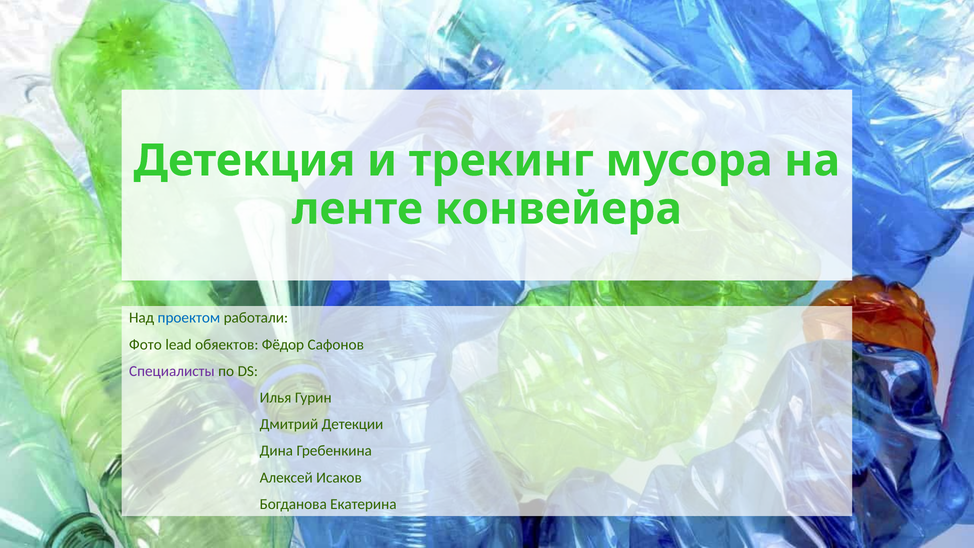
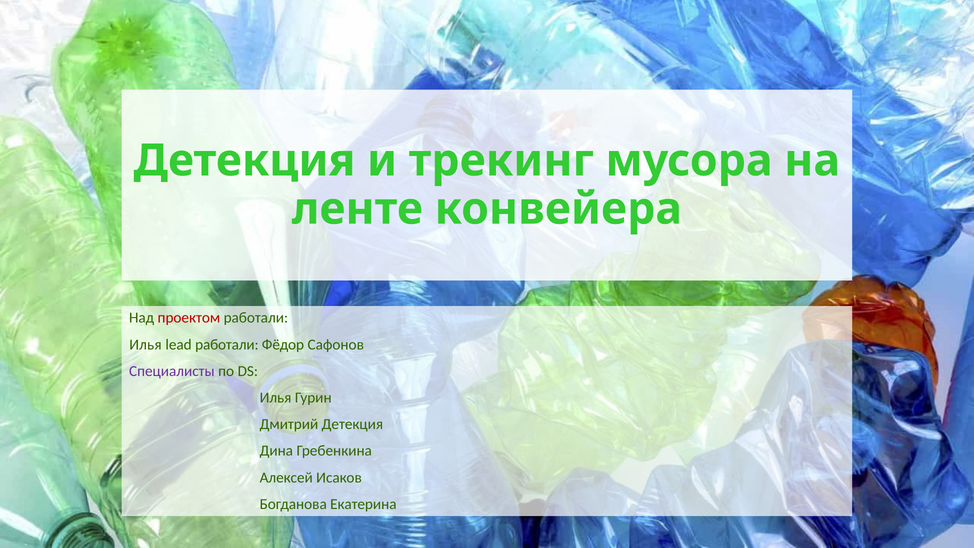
проектом colour: blue -> red
Фото at (145, 344): Фото -> Илья
lead обяектов: обяектов -> работали
Дмитрий Детекции: Детекции -> Детекция
